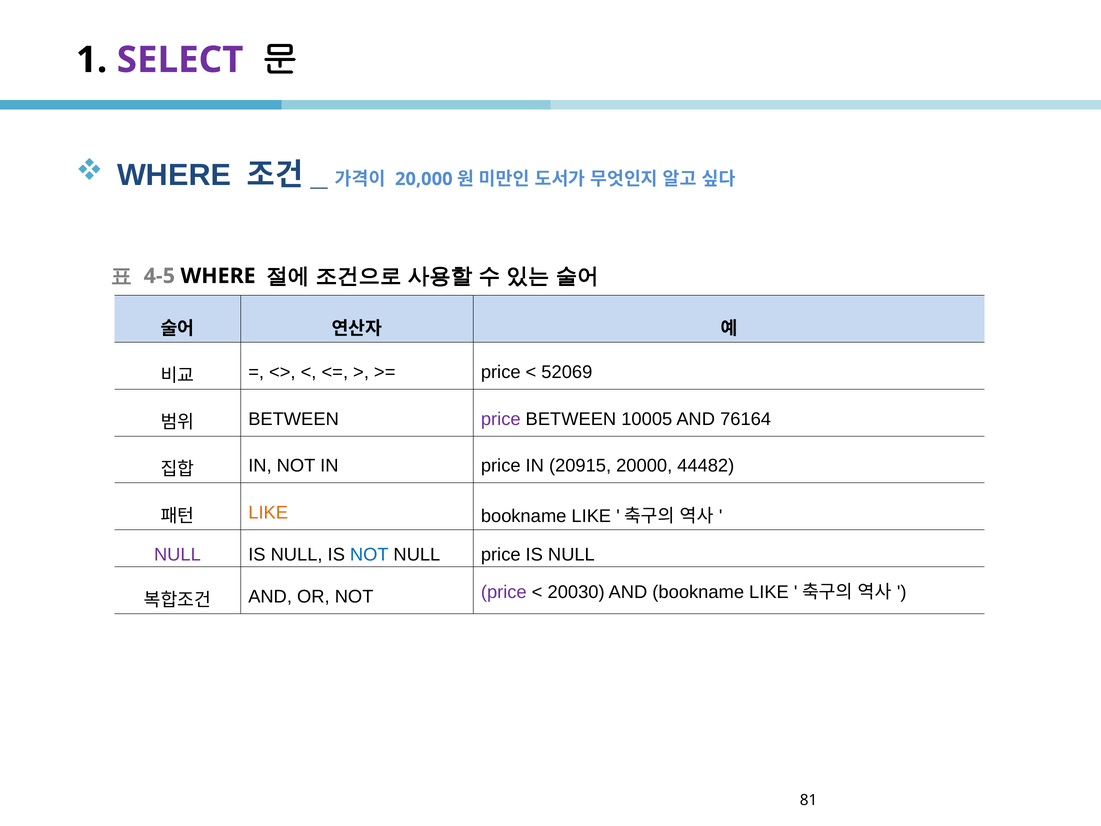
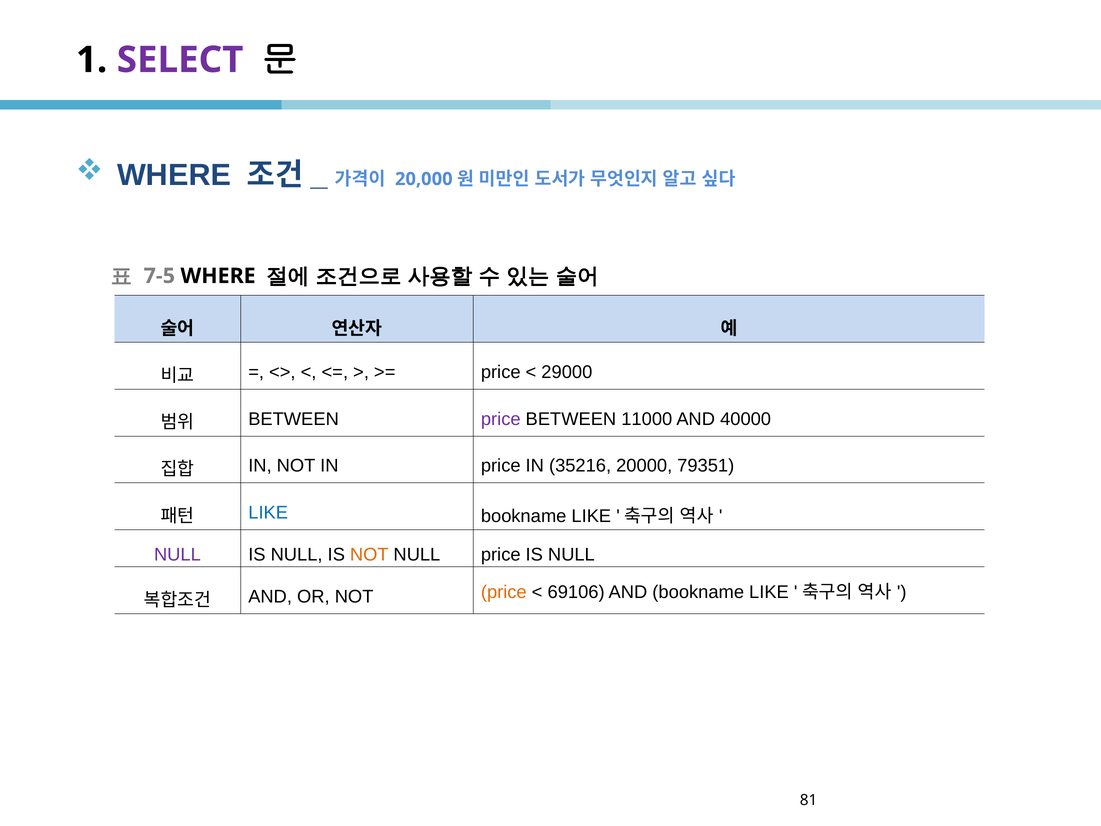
4-5: 4-5 -> 7-5
52069: 52069 -> 29000
10005: 10005 -> 11000
76164: 76164 -> 40000
20915: 20915 -> 35216
44482: 44482 -> 79351
LIKE at (268, 513) colour: orange -> blue
NOT at (369, 555) colour: blue -> orange
price at (504, 592) colour: purple -> orange
20030: 20030 -> 69106
